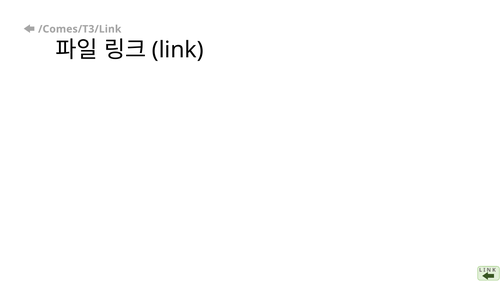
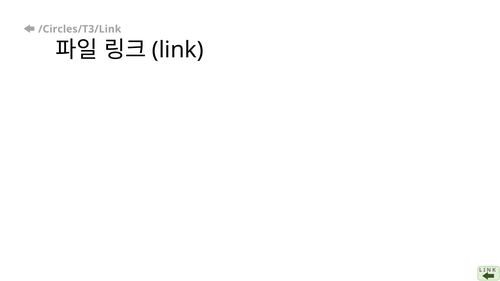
/Comes/T3/Link: /Comes/T3/Link -> /Circles/T3/Link
